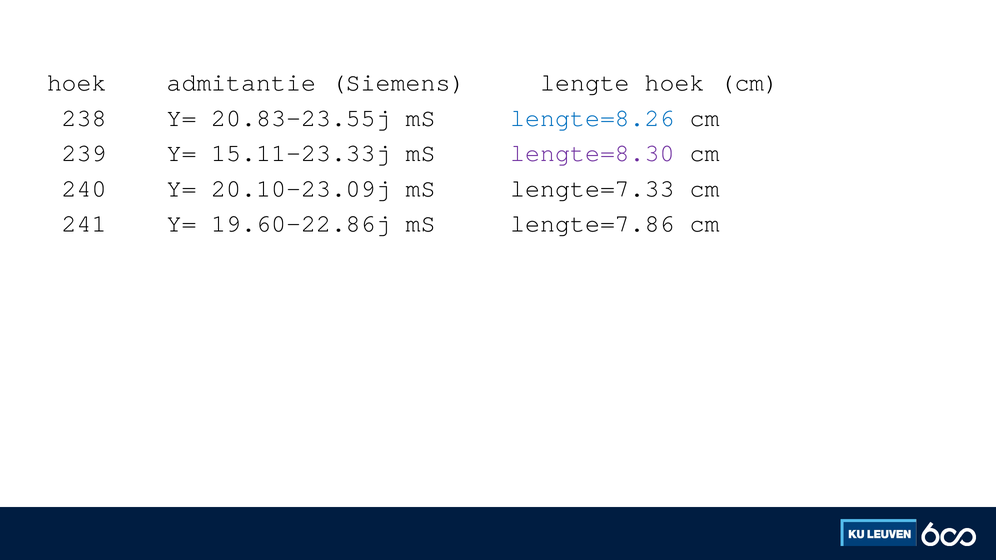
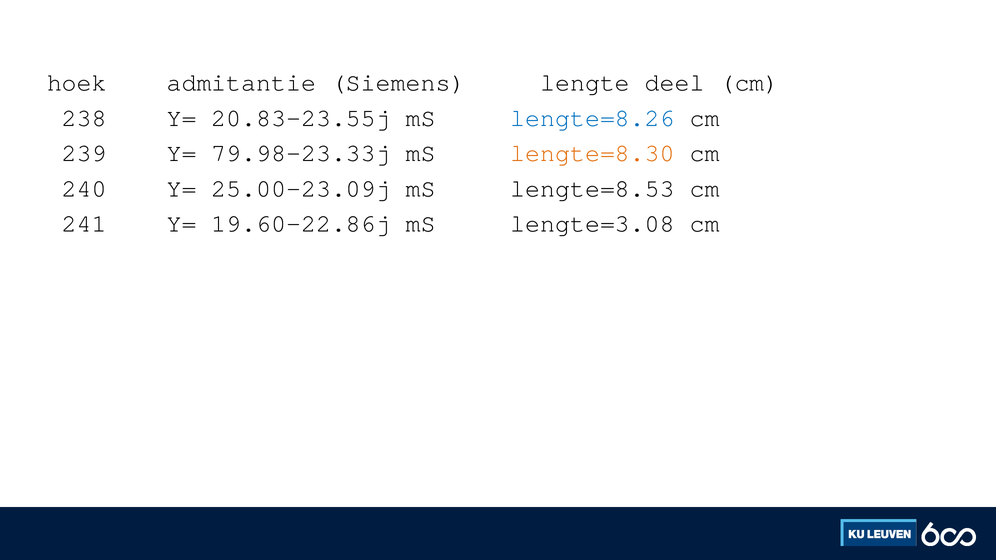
lengte hoek: hoek -> deel
15.11-23.33j: 15.11-23.33j -> 79.98-23.33j
lengte=8.30 colour: purple -> orange
20.10-23.09j: 20.10-23.09j -> 25.00-23.09j
lengte=7.33: lengte=7.33 -> lengte=8.53
lengte=7.86: lengte=7.86 -> lengte=3.08
